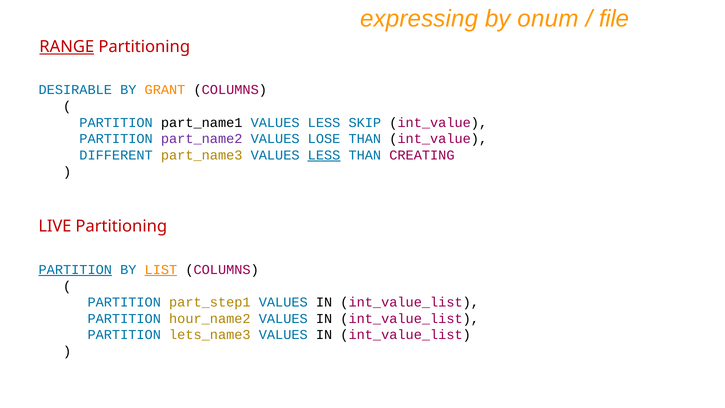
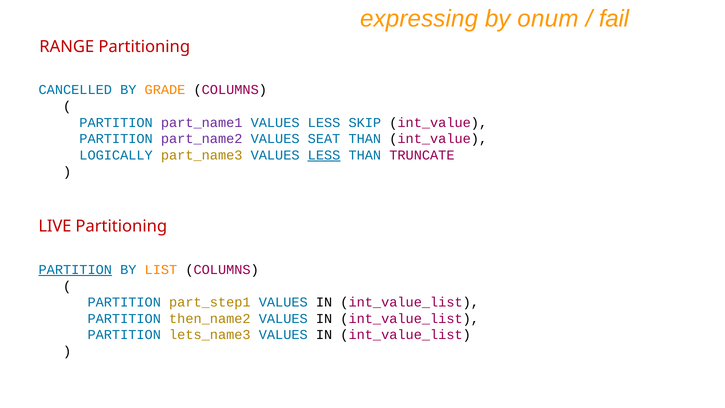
file: file -> fail
RANGE underline: present -> none
DESIRABLE: DESIRABLE -> CANCELLED
GRANT: GRANT -> GRADE
part_name1 colour: black -> purple
LOSE: LOSE -> SEAT
DIFFERENT: DIFFERENT -> LOGICALLY
CREATING: CREATING -> TRUNCATE
LIST underline: present -> none
hour_name2: hour_name2 -> then_name2
